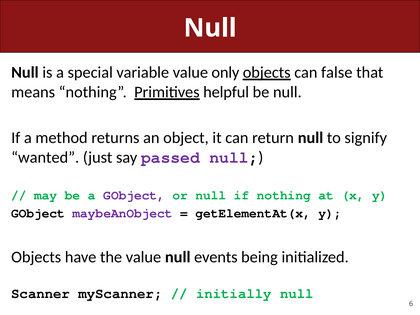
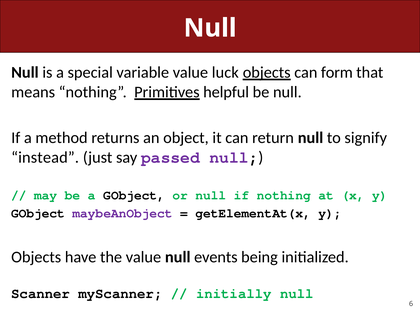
only: only -> luck
false: false -> form
wanted: wanted -> instead
GObject at (134, 195) colour: purple -> black
